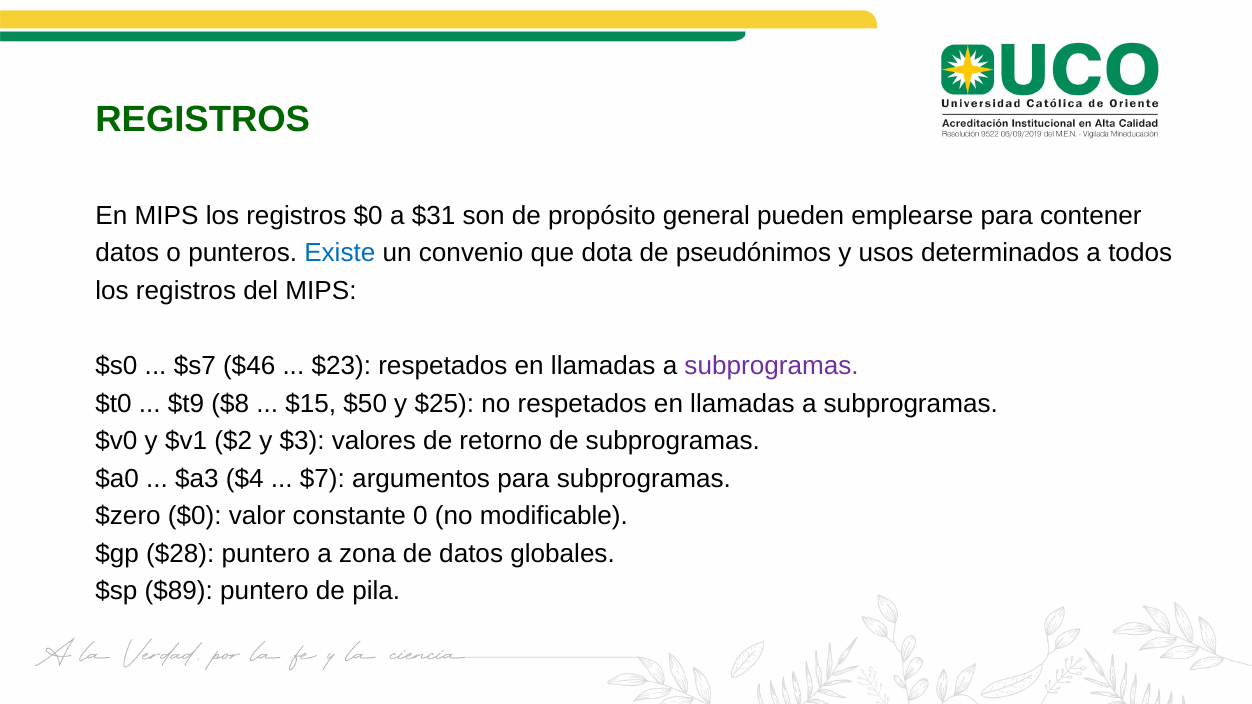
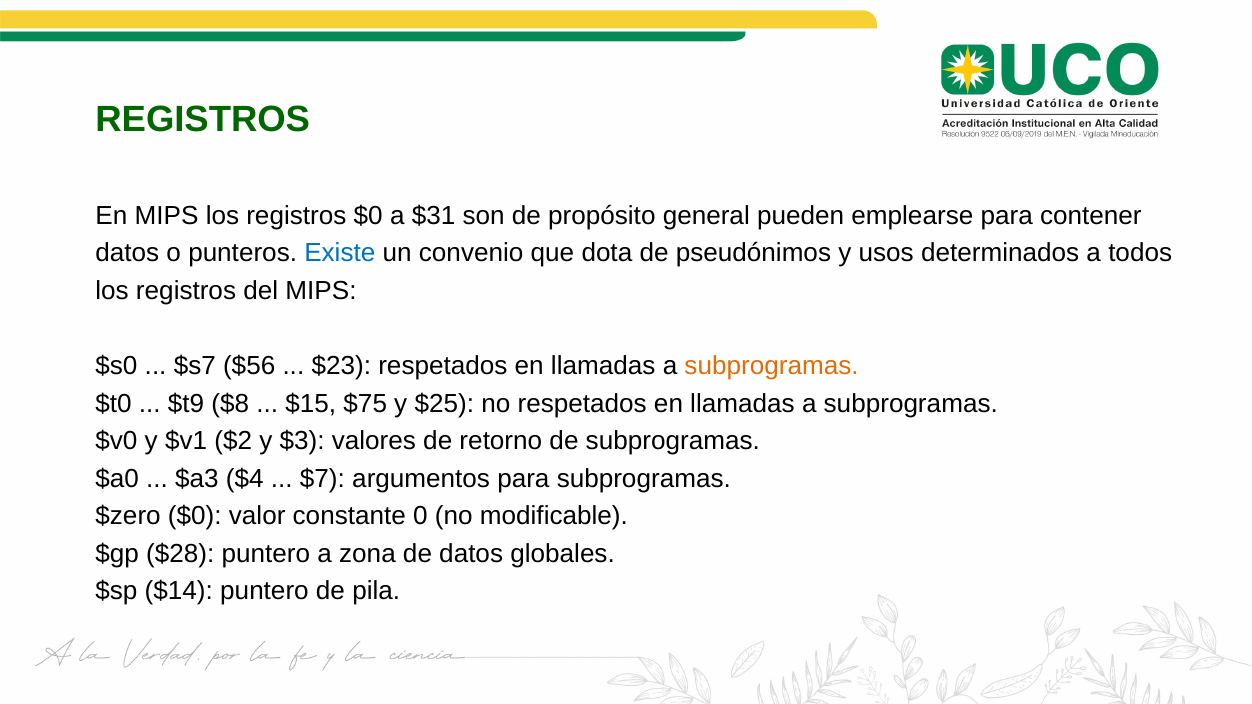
$46: $46 -> $56
subprogramas at (772, 366) colour: purple -> orange
$50: $50 -> $75
$89: $89 -> $14
